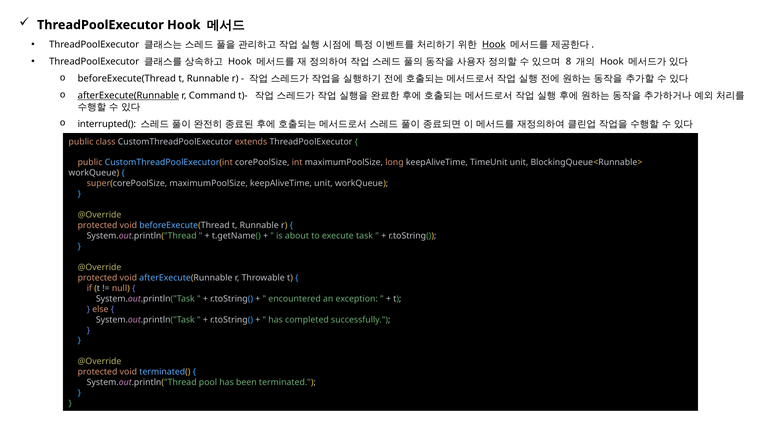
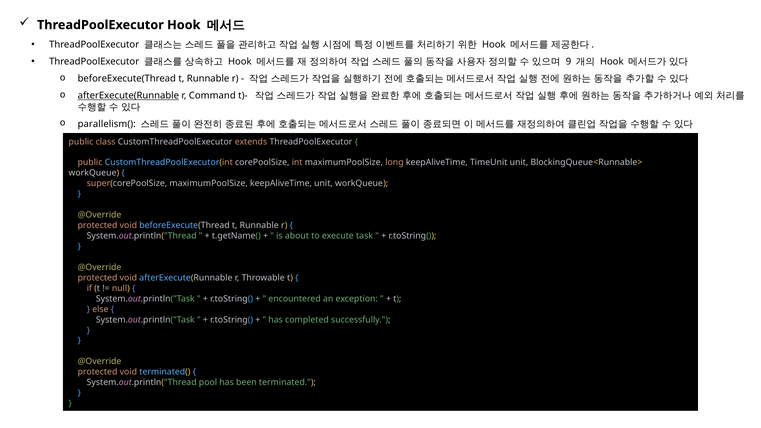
Hook at (494, 45) underline: present -> none
8: 8 -> 9
interrupted(: interrupted( -> parallelism(
